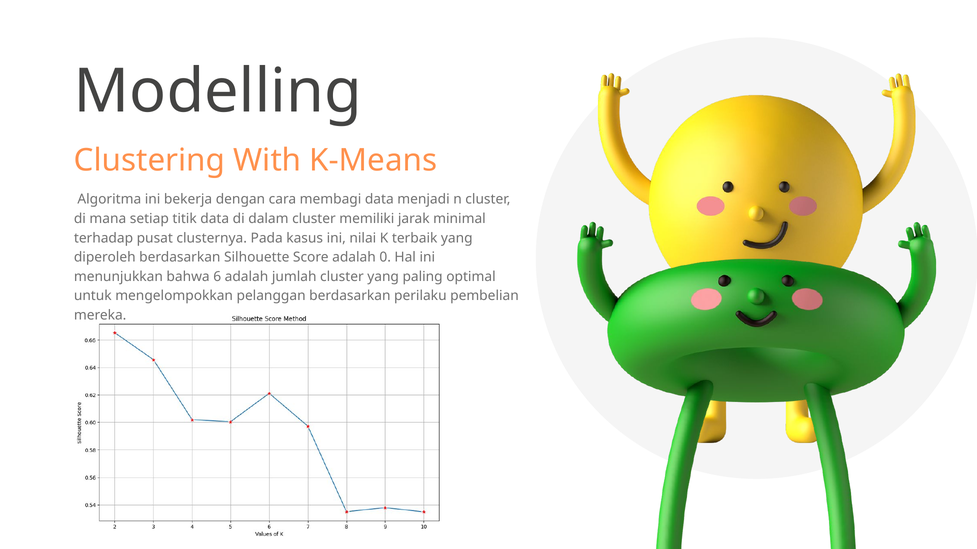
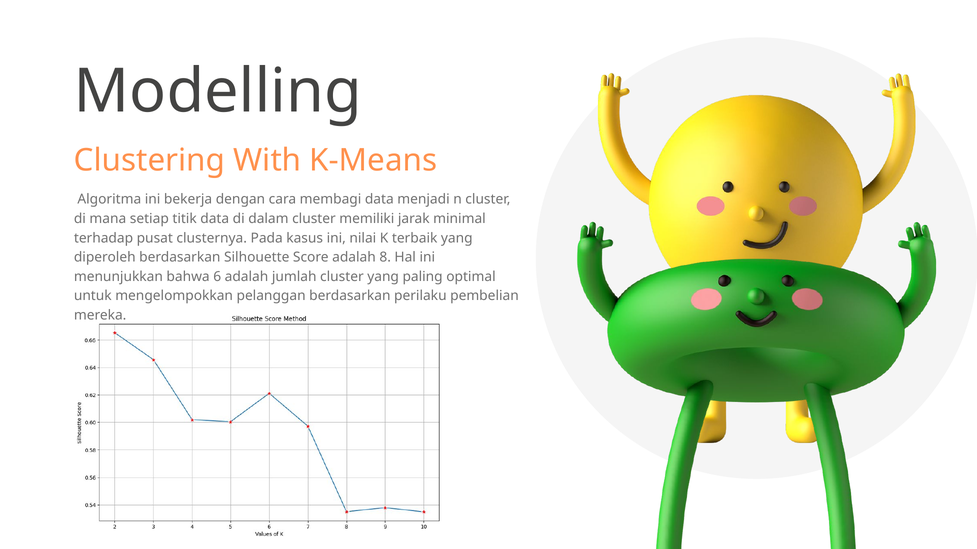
0: 0 -> 8
